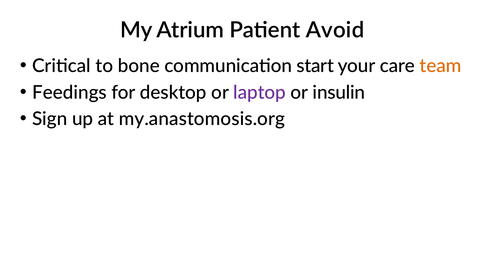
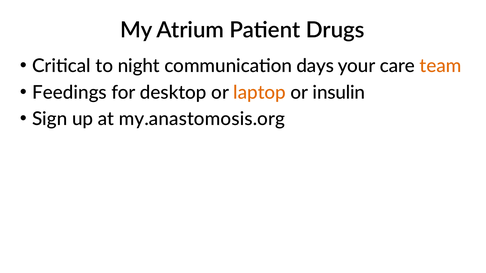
Avoid: Avoid -> Drugs
bone: bone -> night
start: start -> days
laptop colour: purple -> orange
